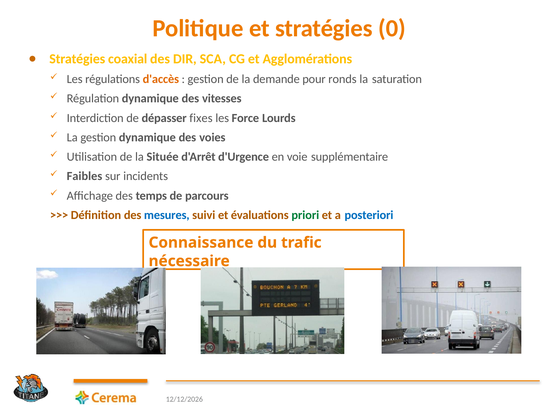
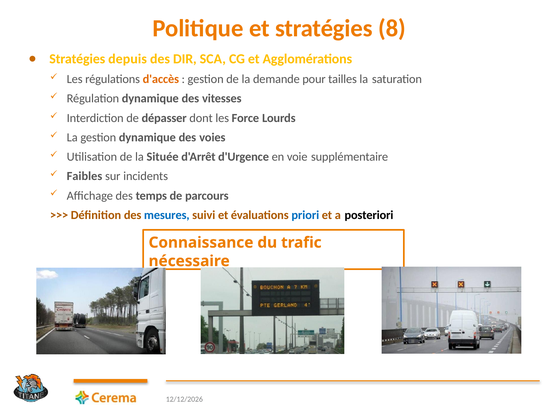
0: 0 -> 8
coaxial: coaxial -> depuis
ronds: ronds -> tailles
fixes: fixes -> dont
priori colour: green -> blue
posteriori colour: blue -> black
